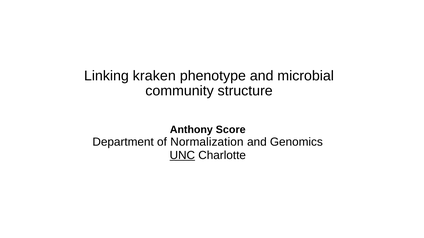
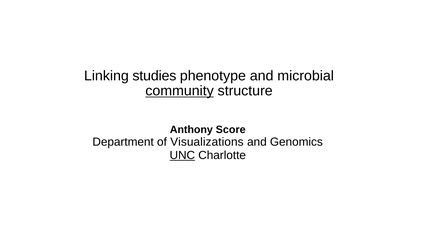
kraken: kraken -> studies
community underline: none -> present
Normalization: Normalization -> Visualizations
